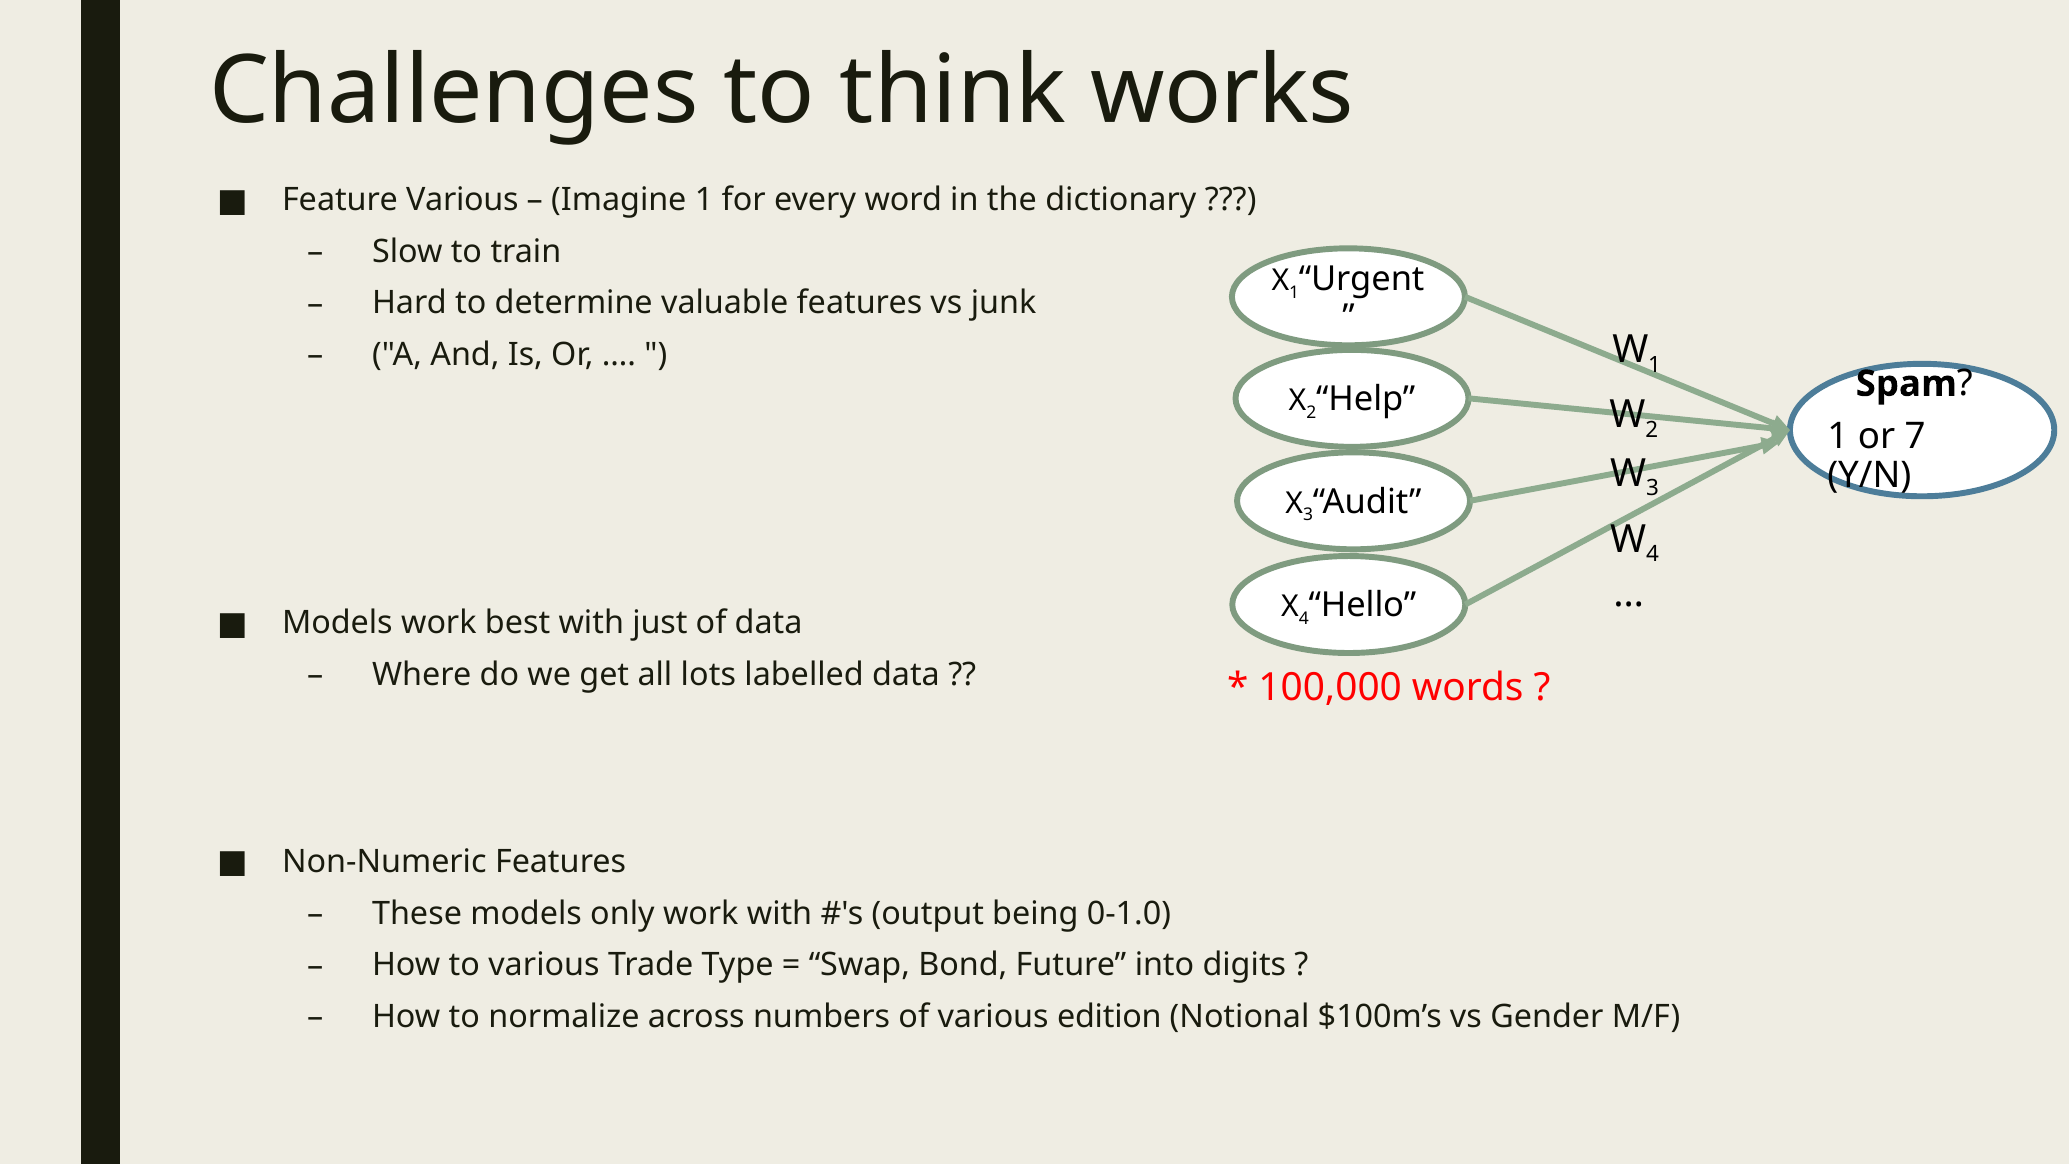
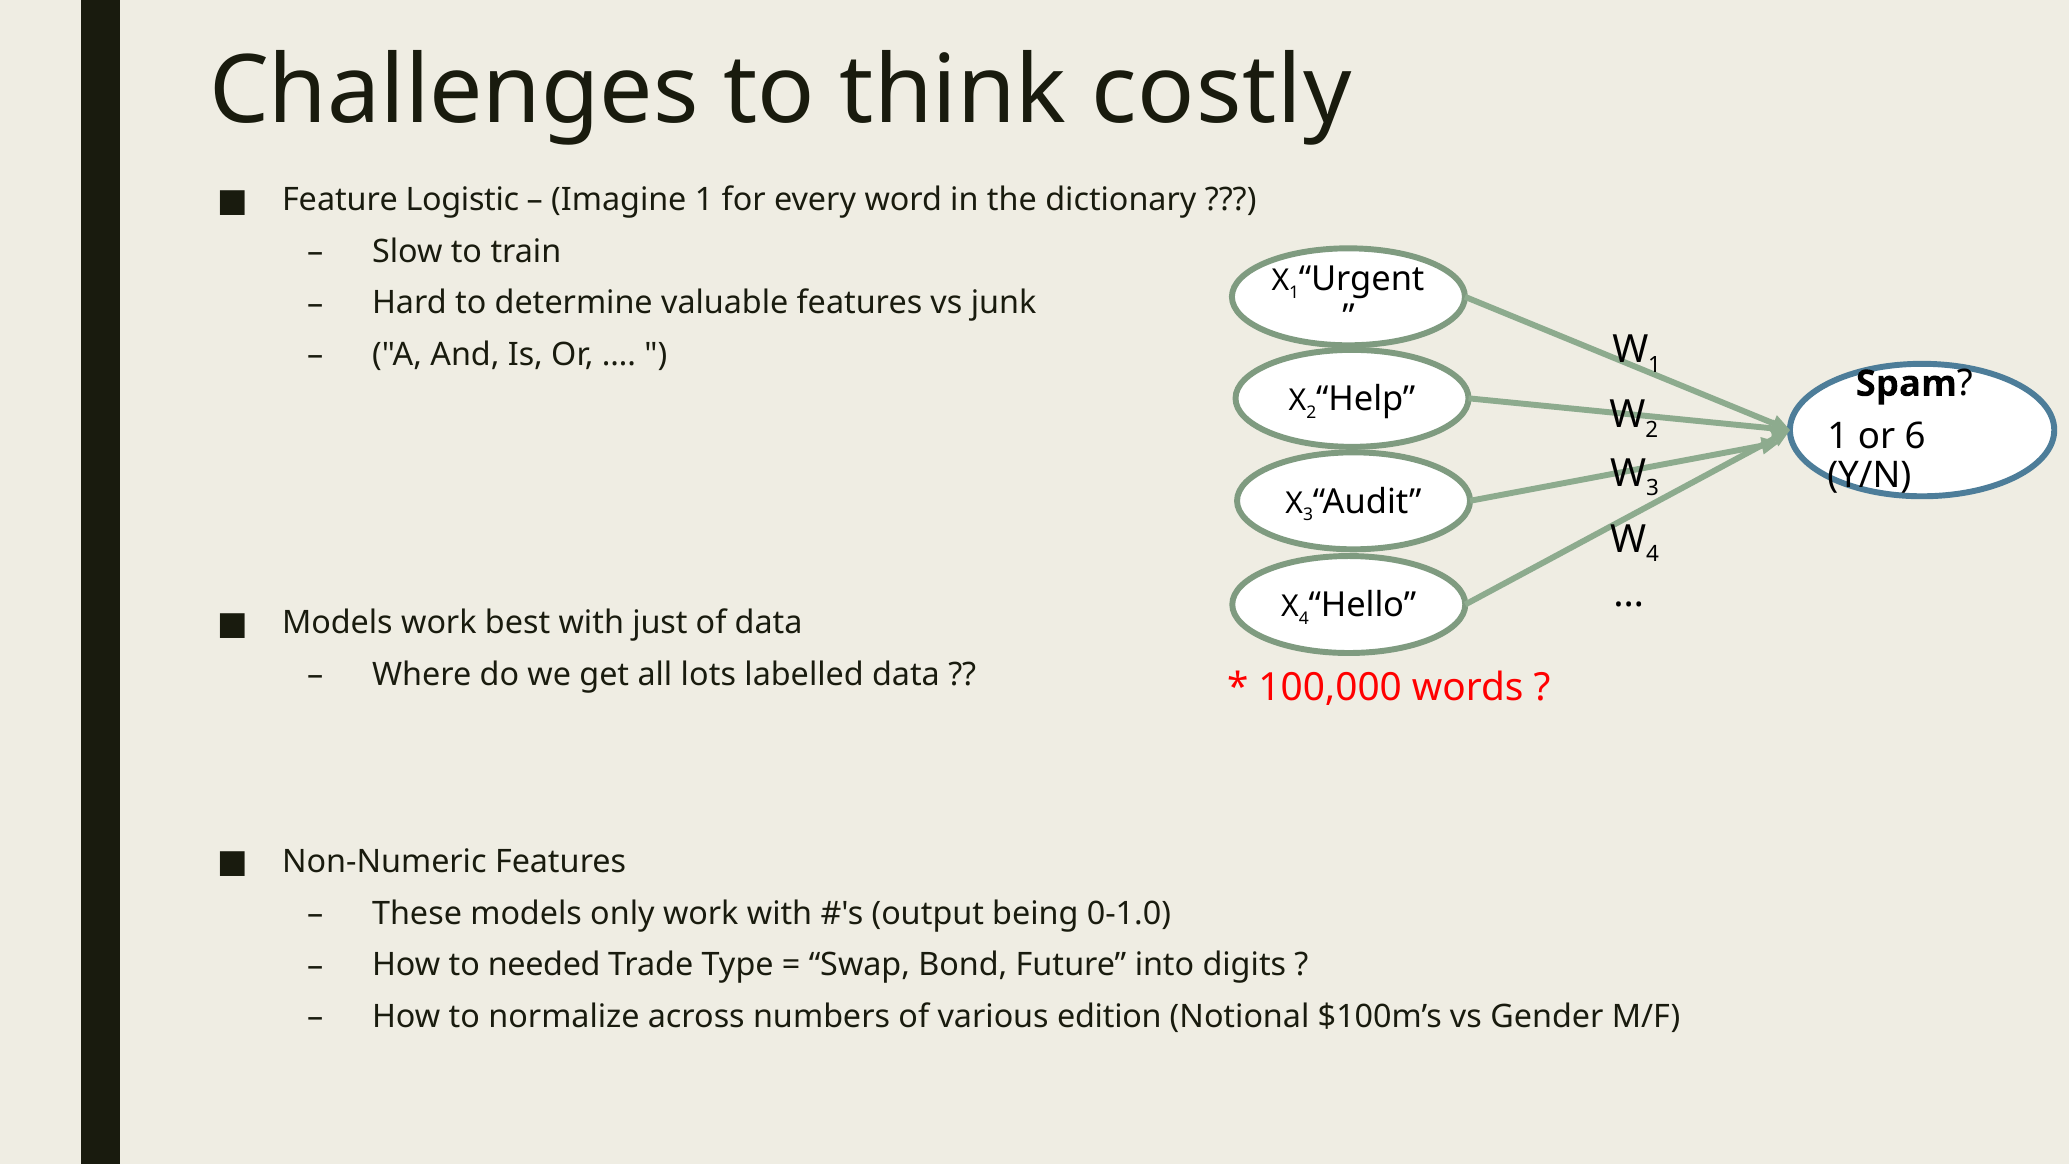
works: works -> costly
Feature Various: Various -> Logistic
7: 7 -> 6
to various: various -> needed
